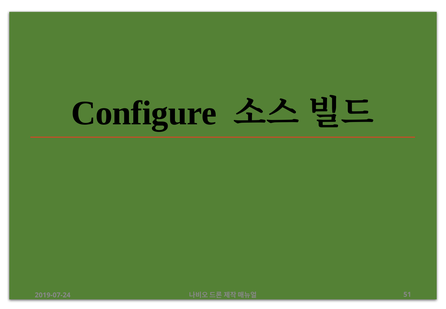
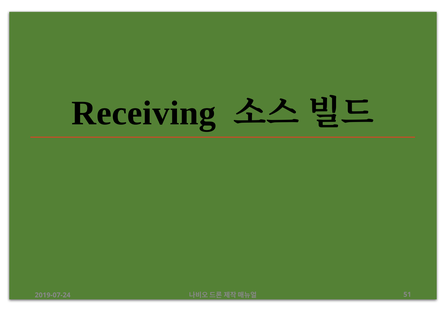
Configure: Configure -> Receiving
